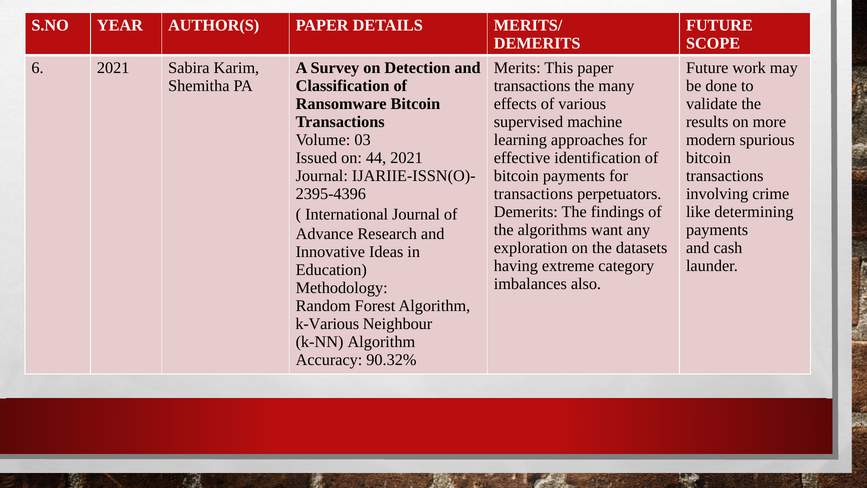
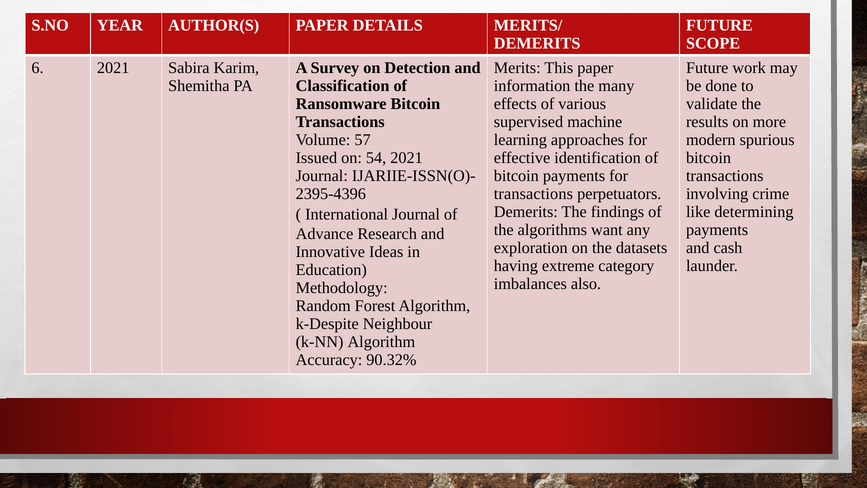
transactions at (532, 86): transactions -> information
03: 03 -> 57
44: 44 -> 54
k-Various: k-Various -> k-Despite
